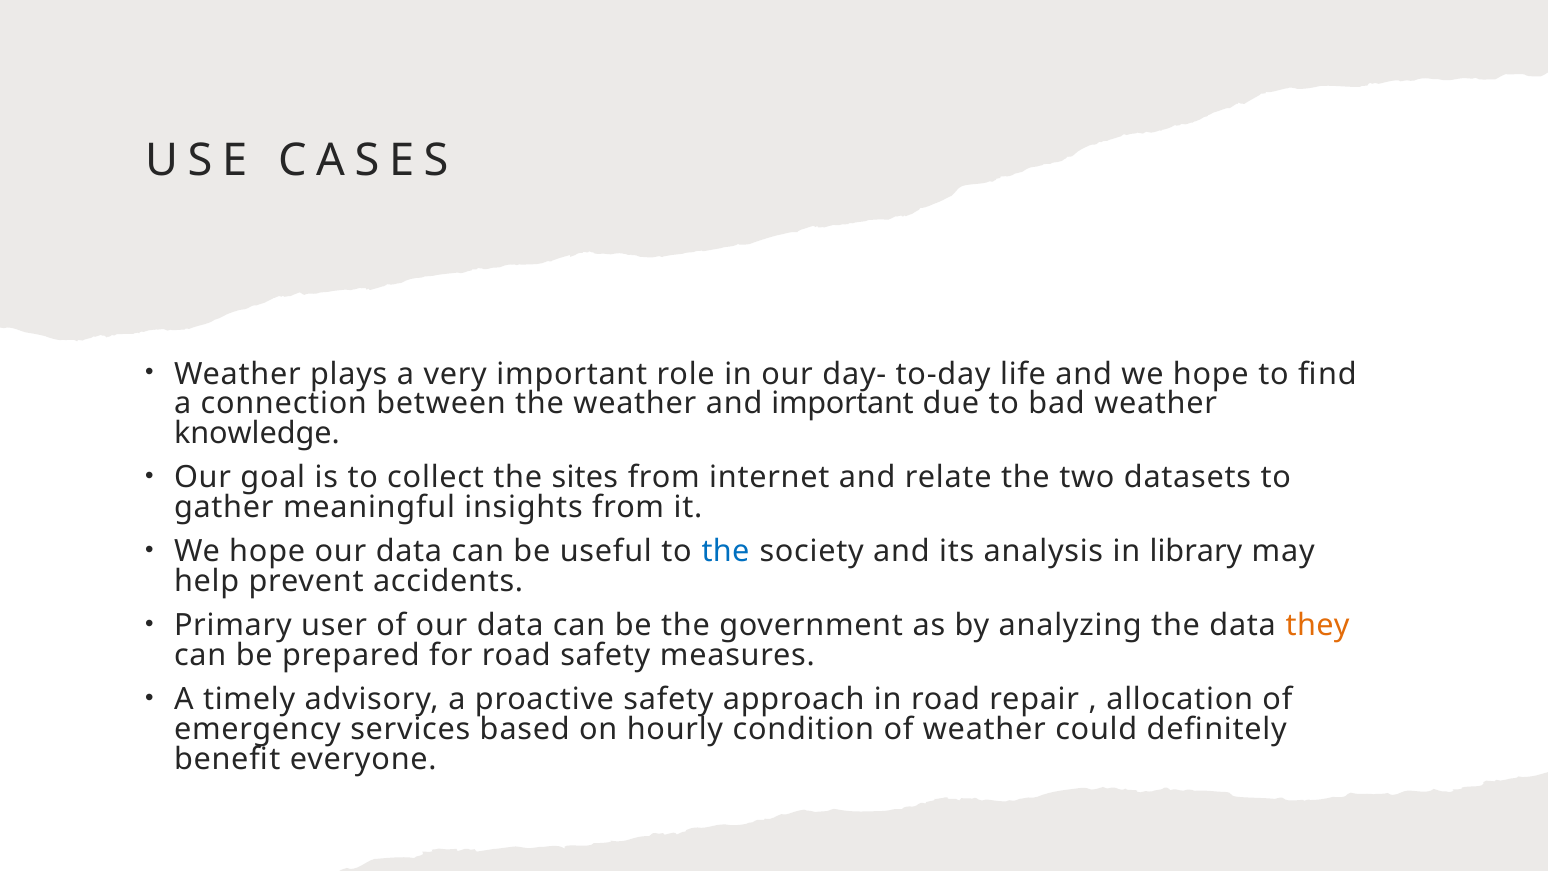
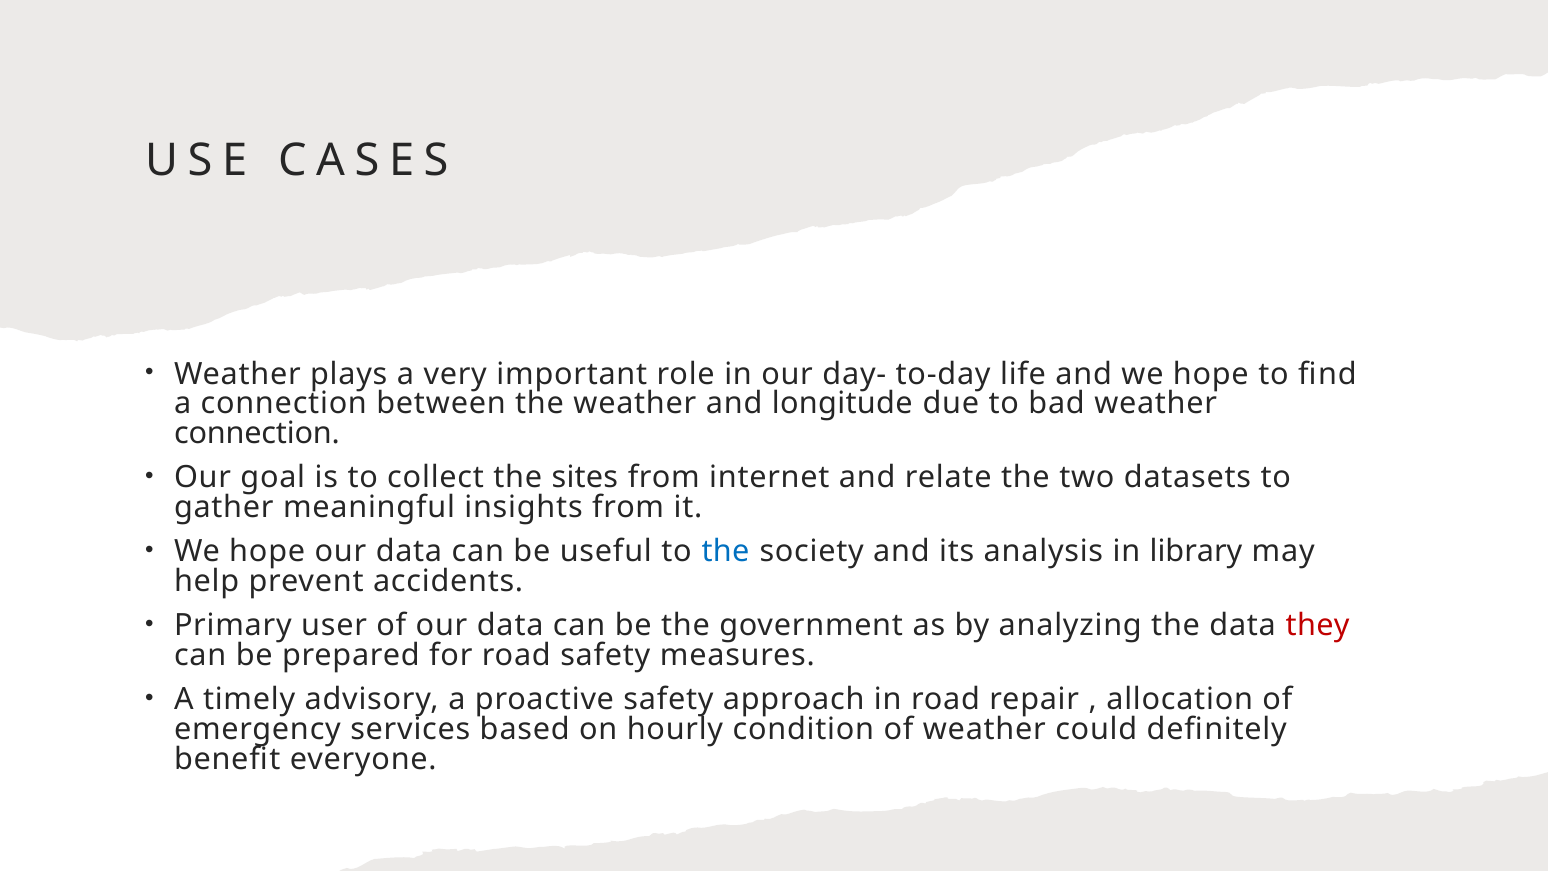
and important: important -> longitude
knowledge at (257, 433): knowledge -> connection
they colour: orange -> red
